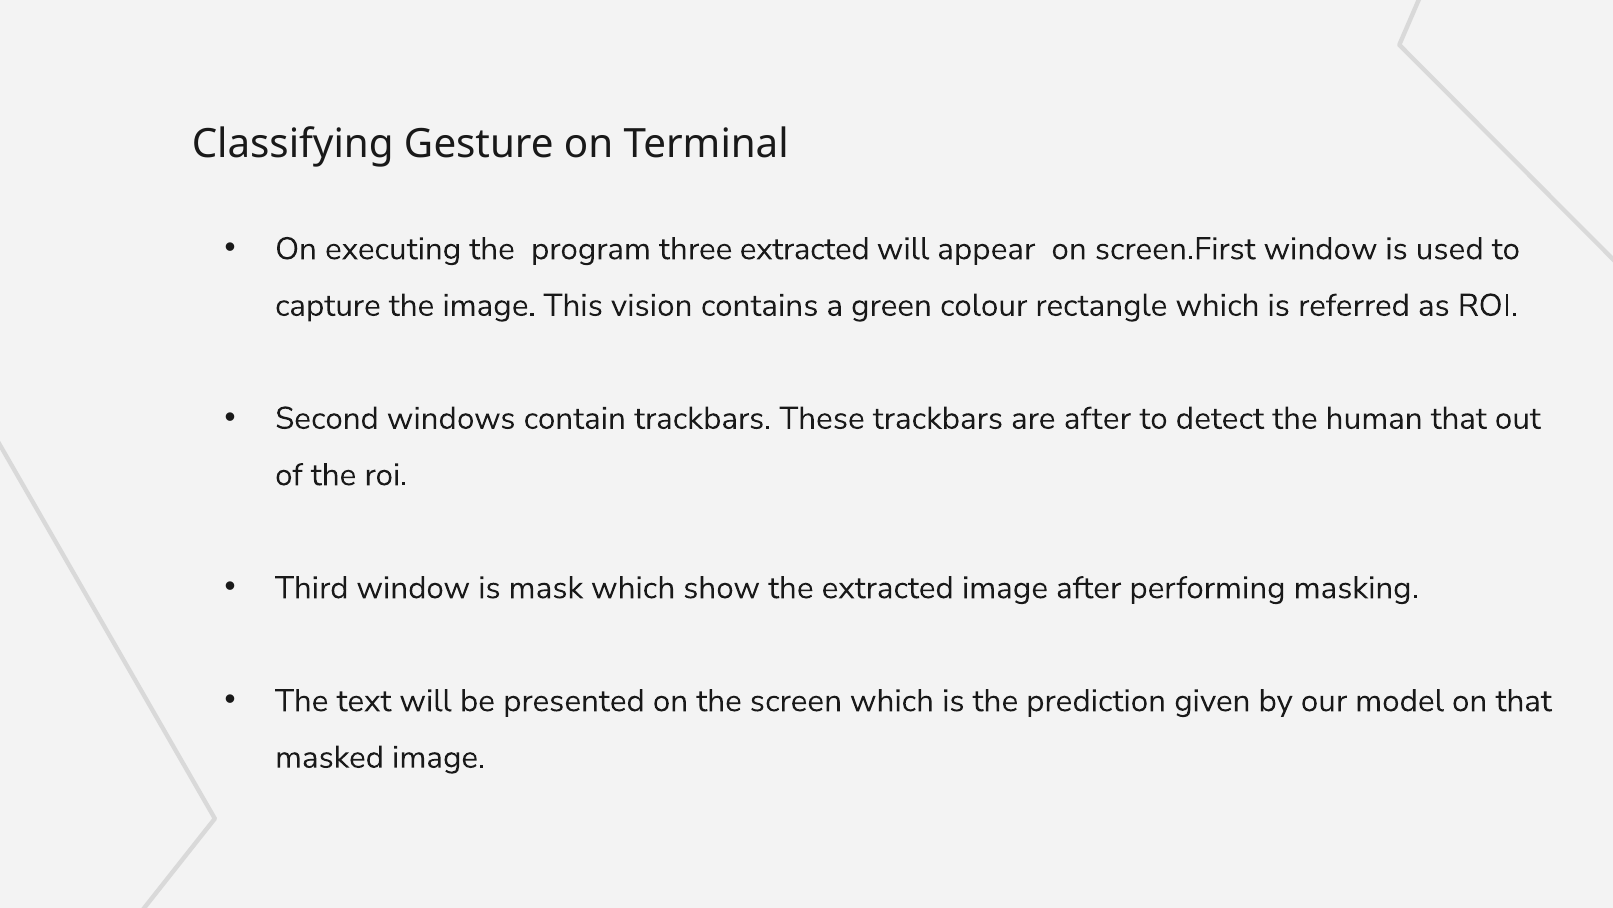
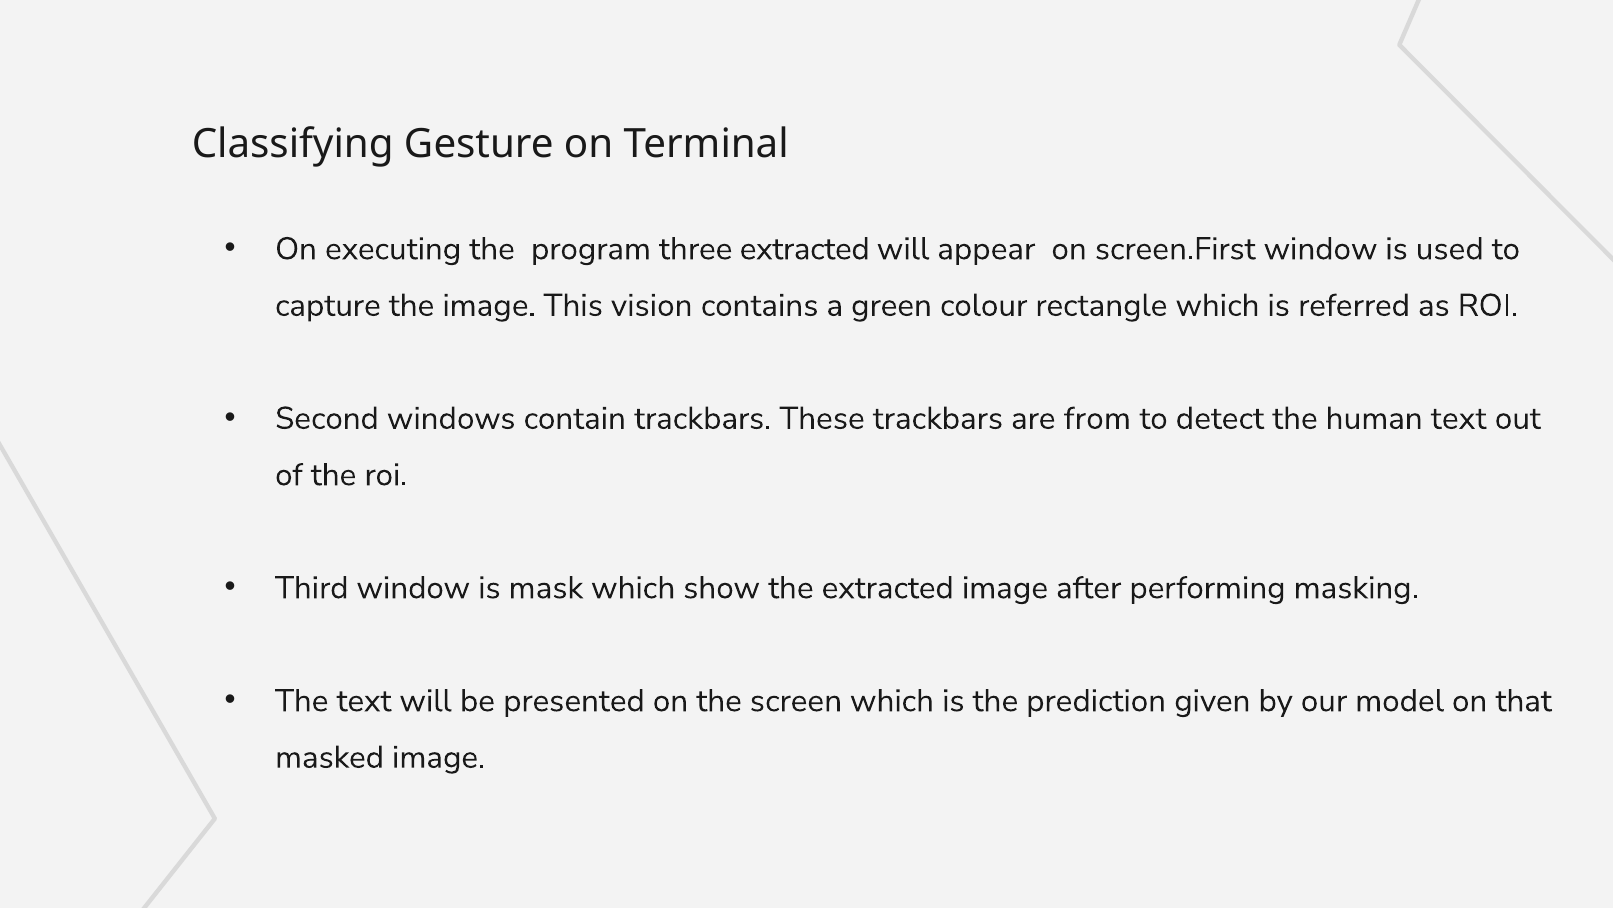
are after: after -> from
human that: that -> text
